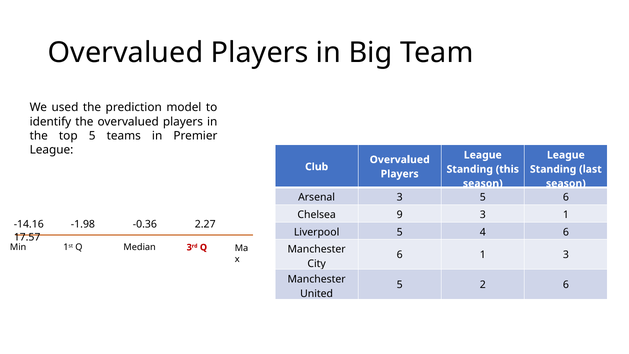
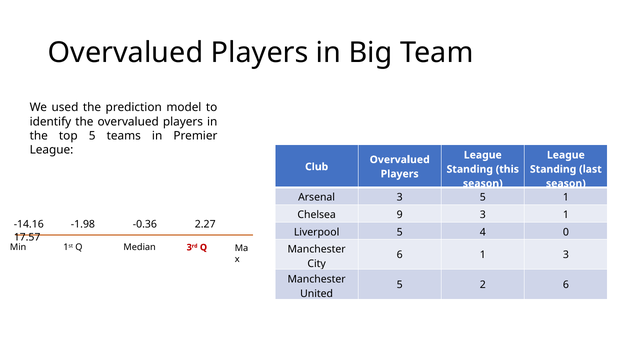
5 6: 6 -> 1
4 6: 6 -> 0
